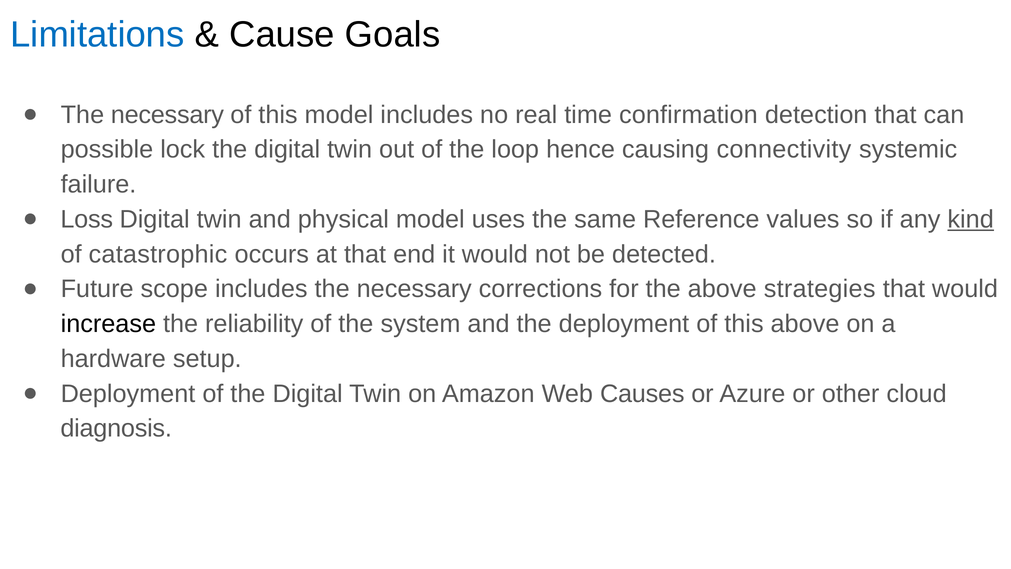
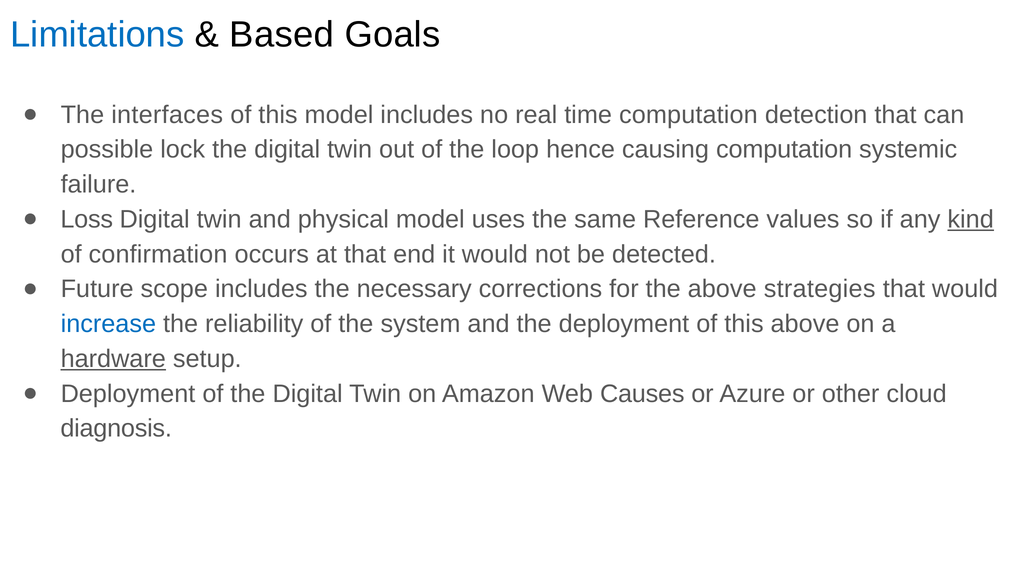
Cause: Cause -> Based
necessary at (167, 115): necessary -> interfaces
time confirmation: confirmation -> computation
causing connectivity: connectivity -> computation
catastrophic: catastrophic -> confirmation
increase colour: black -> blue
hardware underline: none -> present
